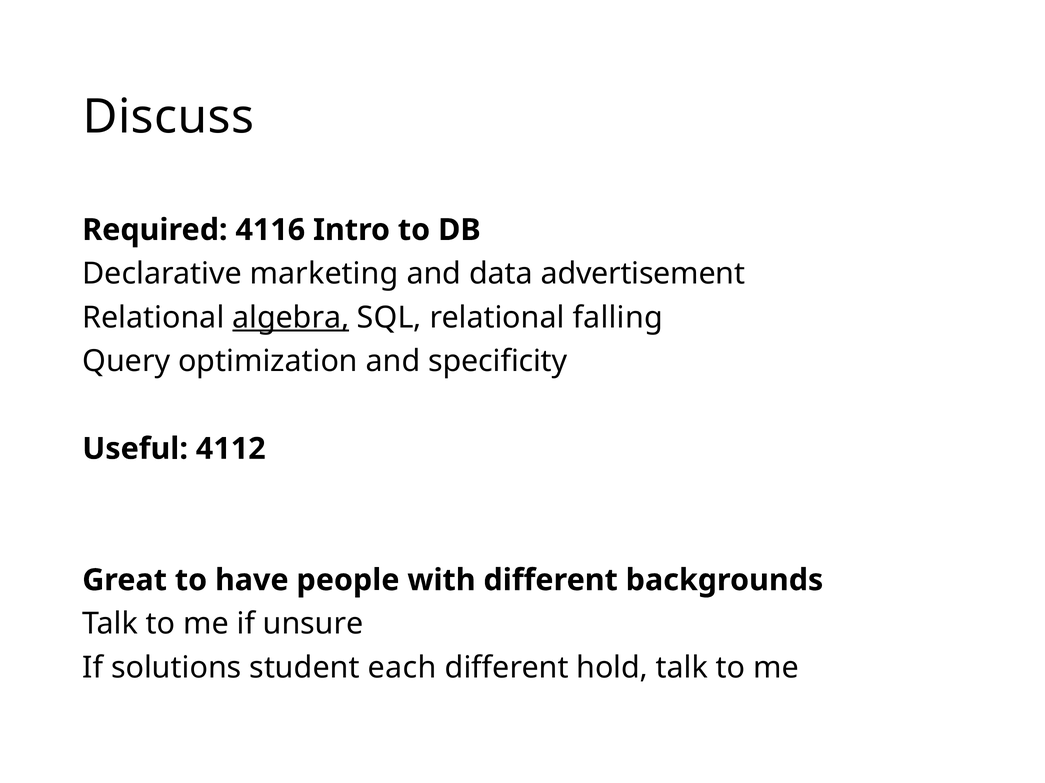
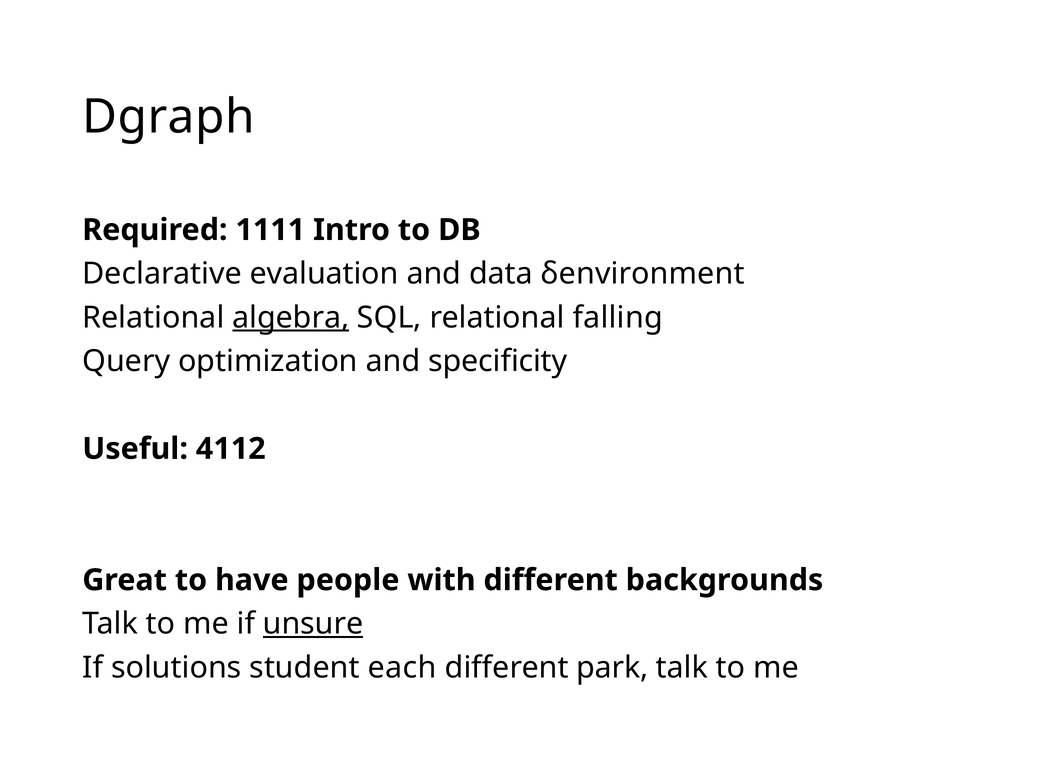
Discuss: Discuss -> Dgraph
4116: 4116 -> 1111
marketing: marketing -> evaluation
advertisement: advertisement -> δenvironment
unsure underline: none -> present
hold: hold -> park
